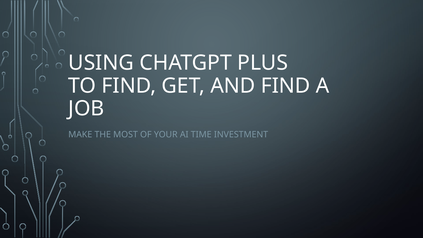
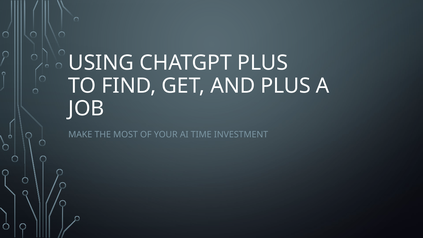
AND FIND: FIND -> PLUS
